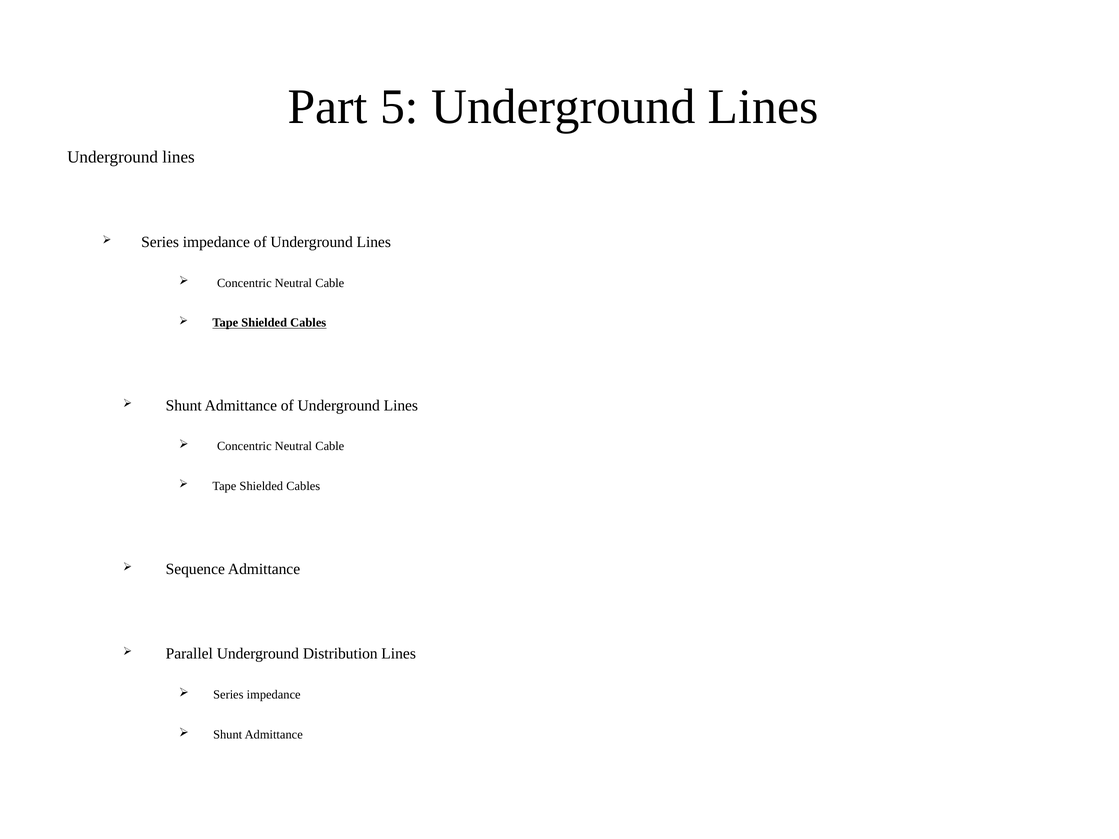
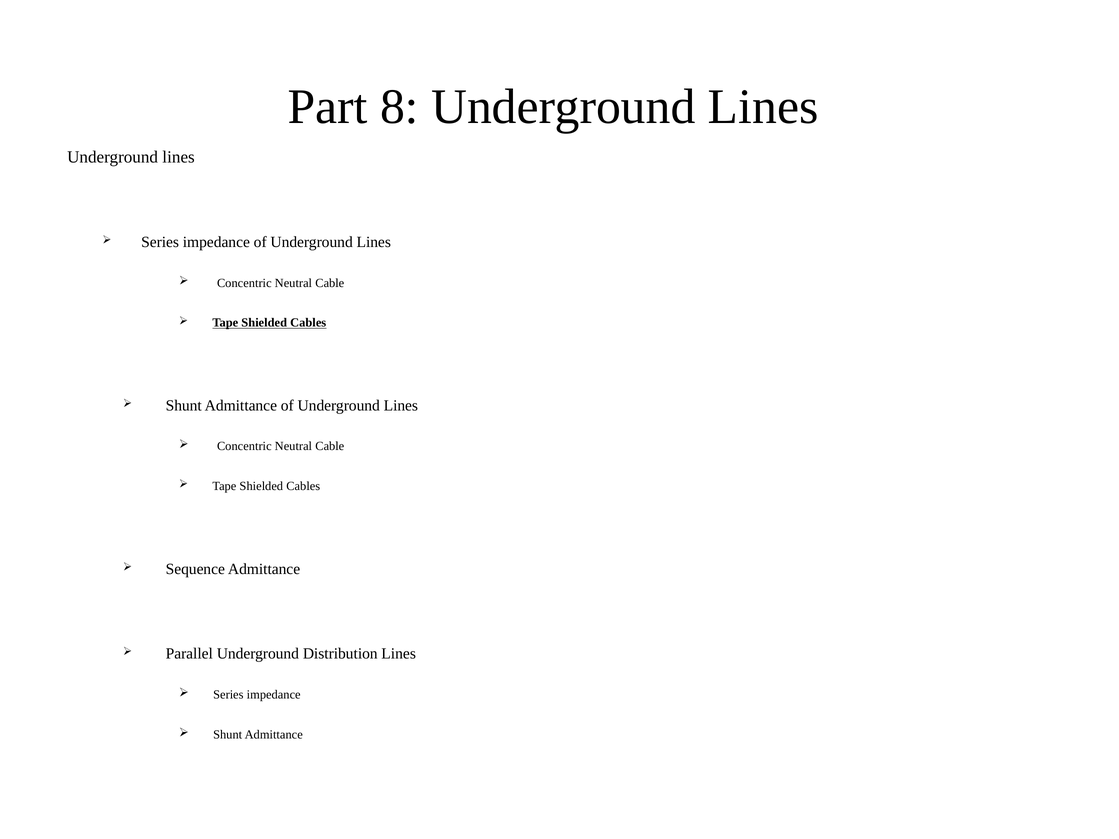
5: 5 -> 8
